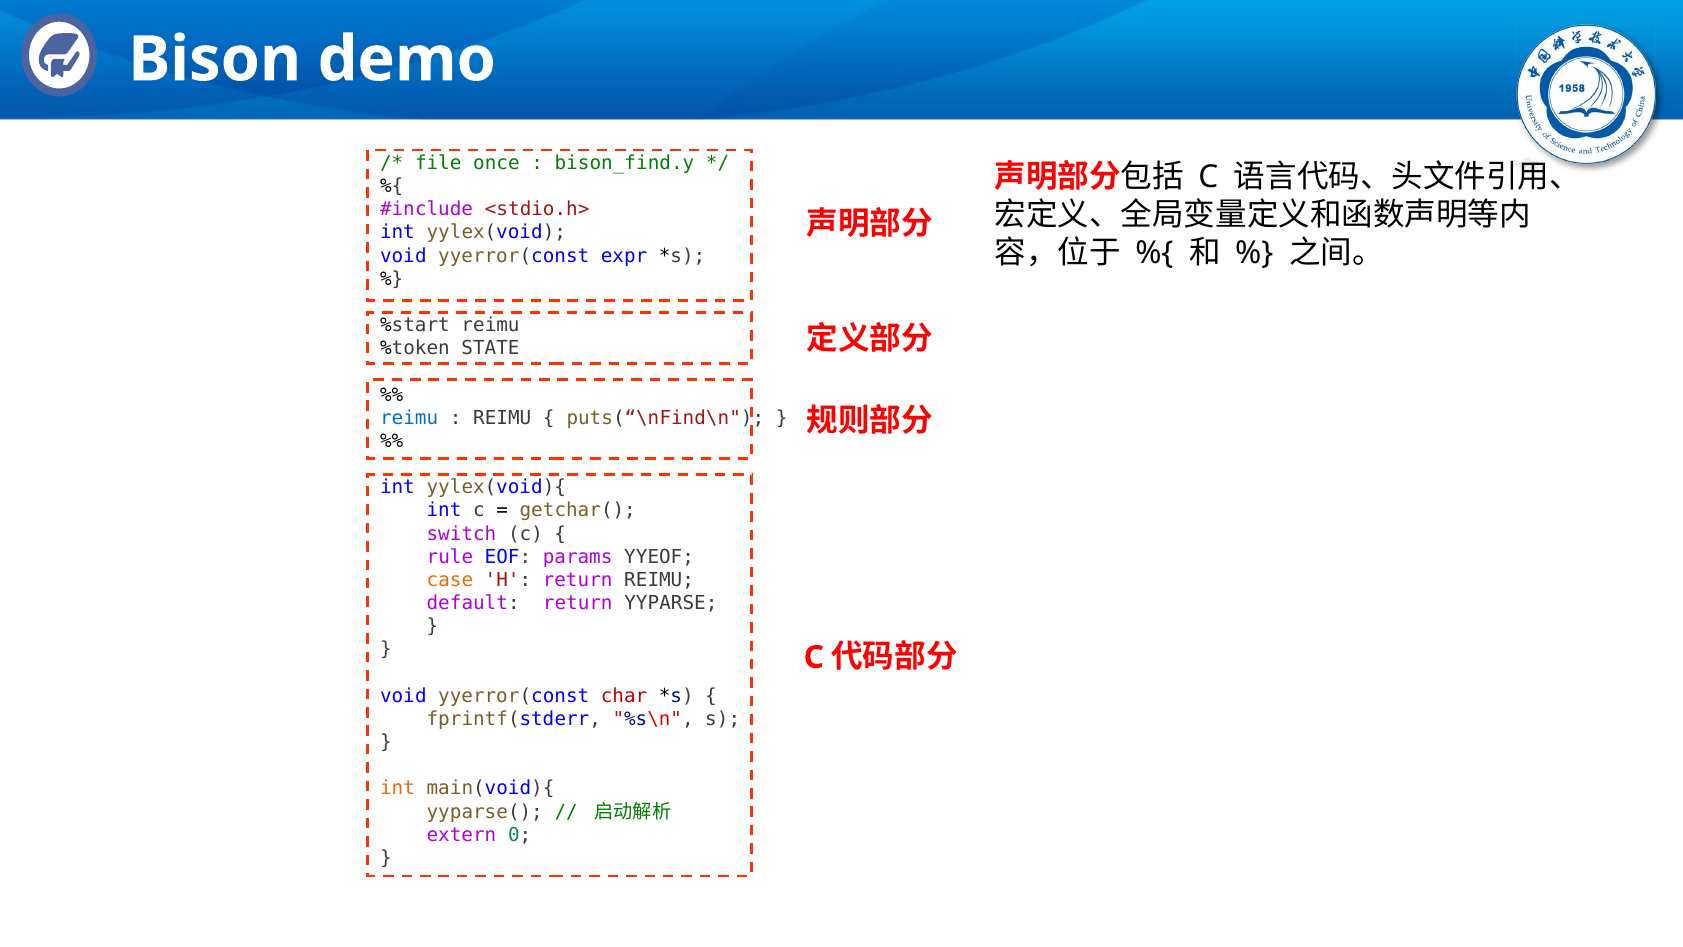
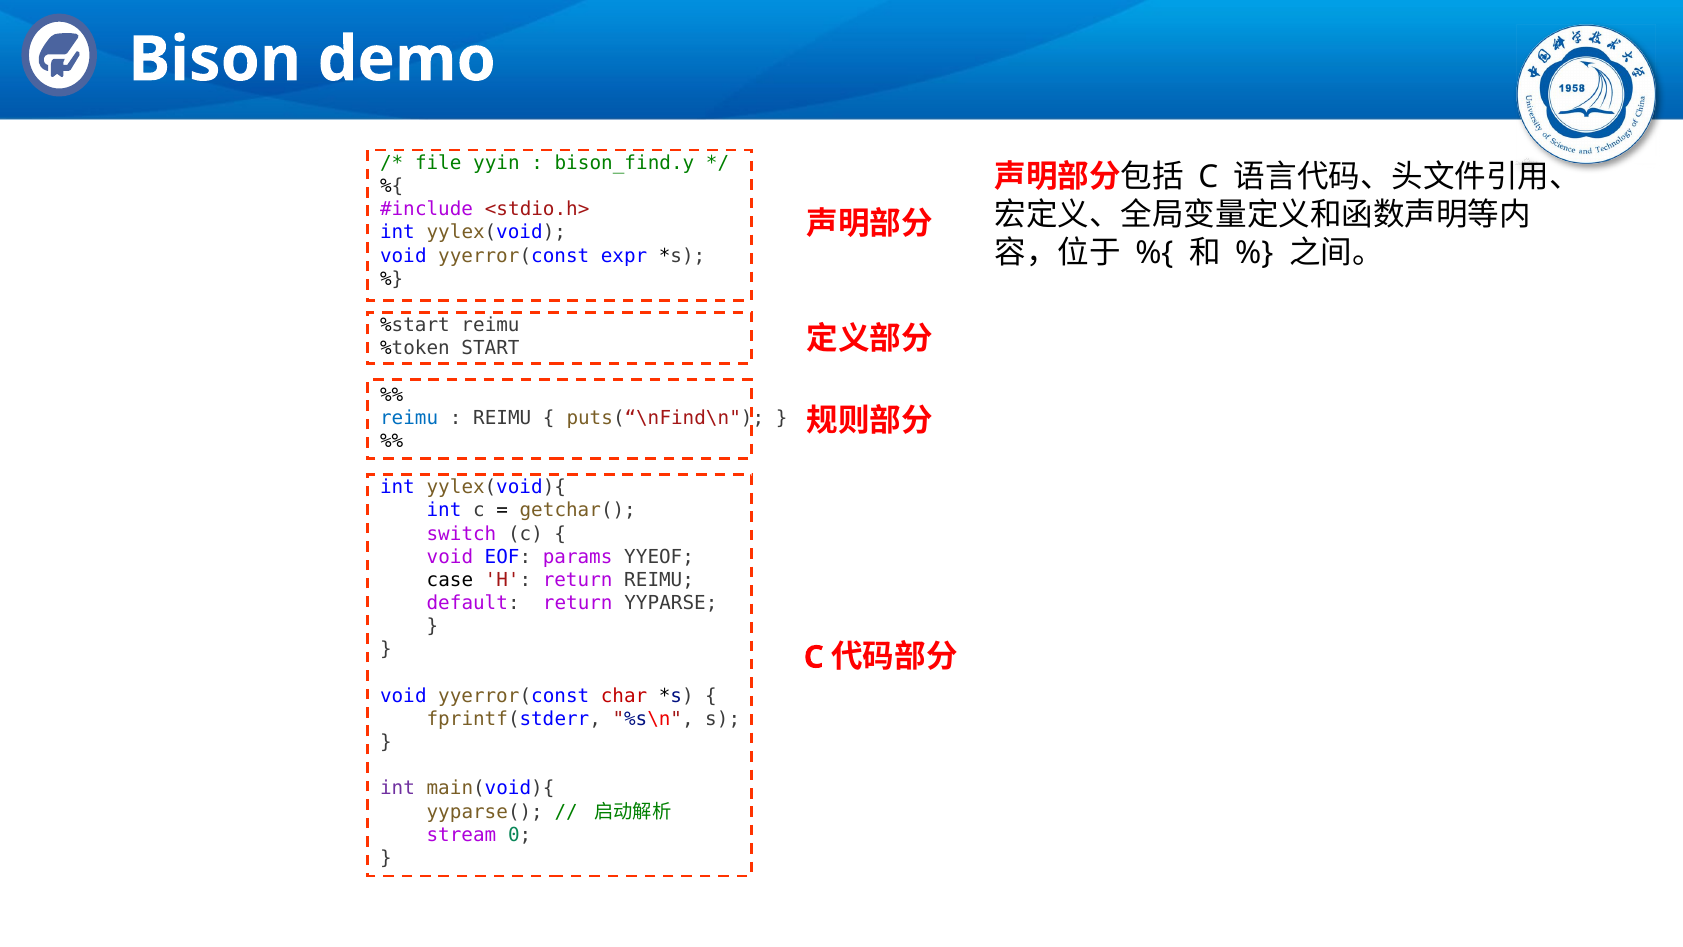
once: once -> yyin
STATE: STATE -> START
rule at (450, 557): rule -> void
case colour: orange -> black
int at (397, 788) colour: orange -> purple
extern: extern -> stream
